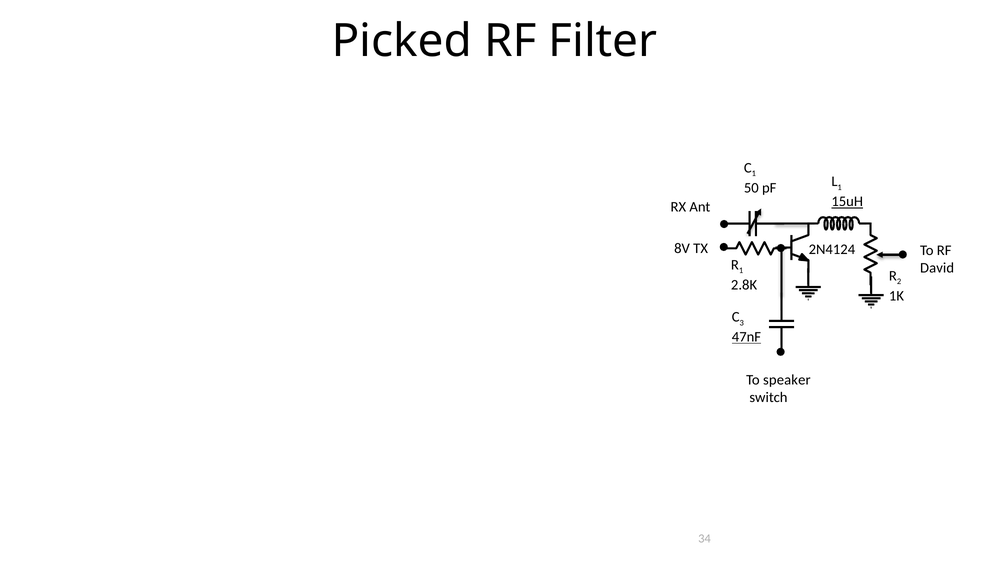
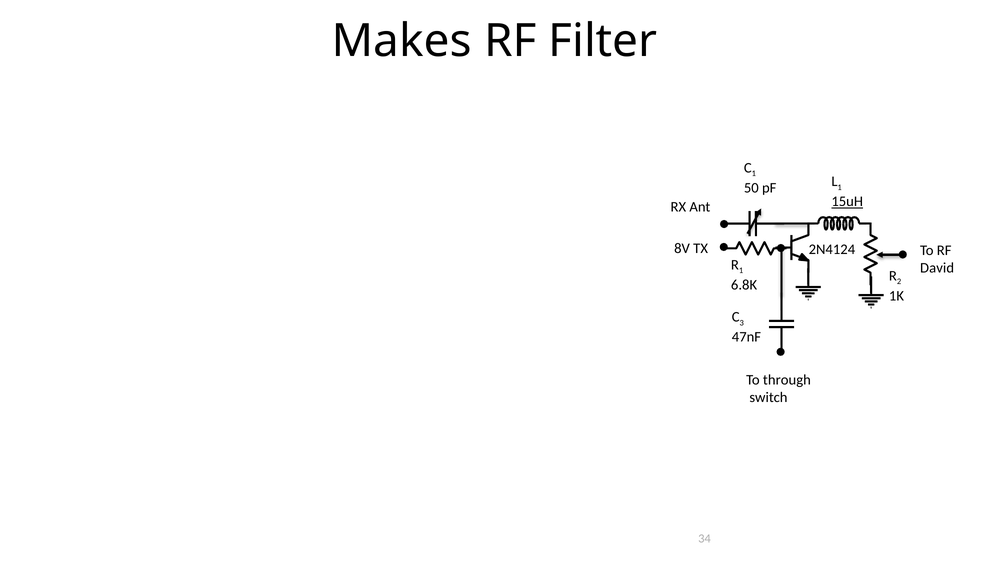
Picked: Picked -> Makes
2.8K: 2.8K -> 6.8K
47nF underline: present -> none
speaker: speaker -> through
